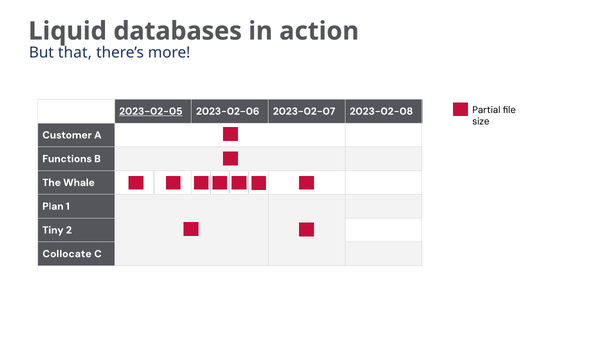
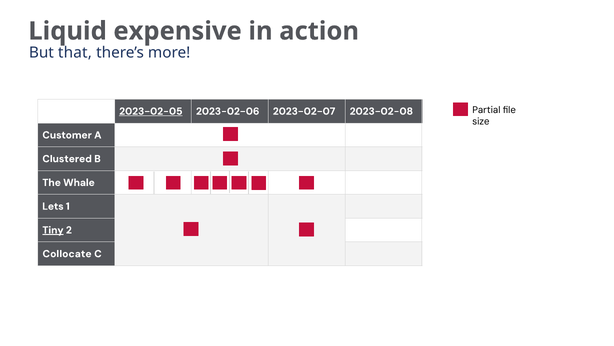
databases: databases -> expensive
Functions: Functions -> Clustered
Plan: Plan -> Lets
Tiny underline: none -> present
